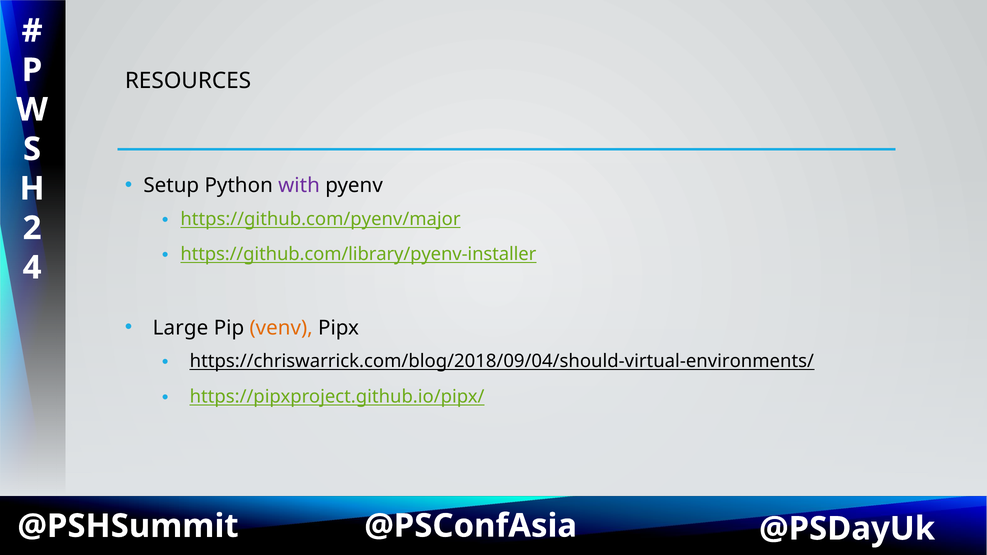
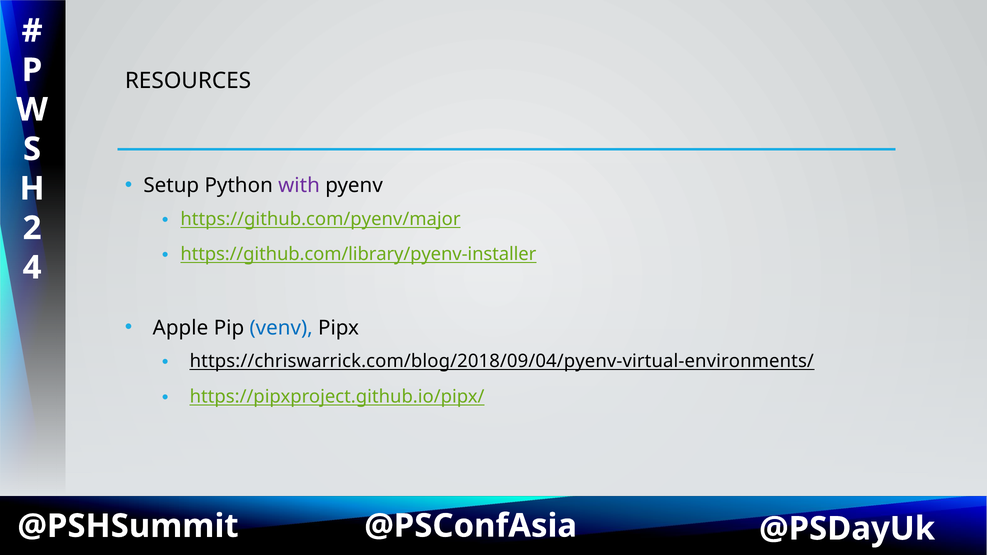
Large: Large -> Apple
venv colour: orange -> blue
https://chriswarrick.com/blog/2018/09/04/should-virtual-environments/: https://chriswarrick.com/blog/2018/09/04/should-virtual-environments/ -> https://chriswarrick.com/blog/2018/09/04/pyenv-virtual-environments/
